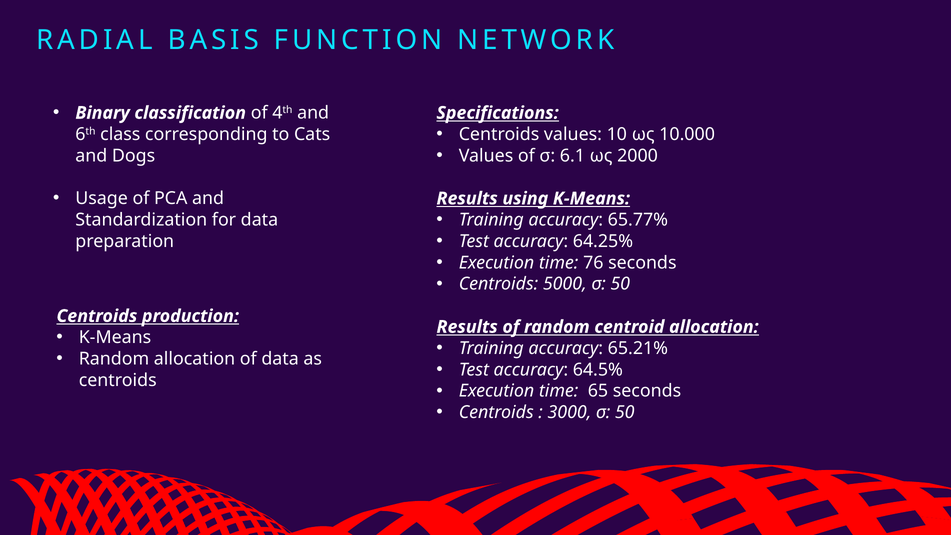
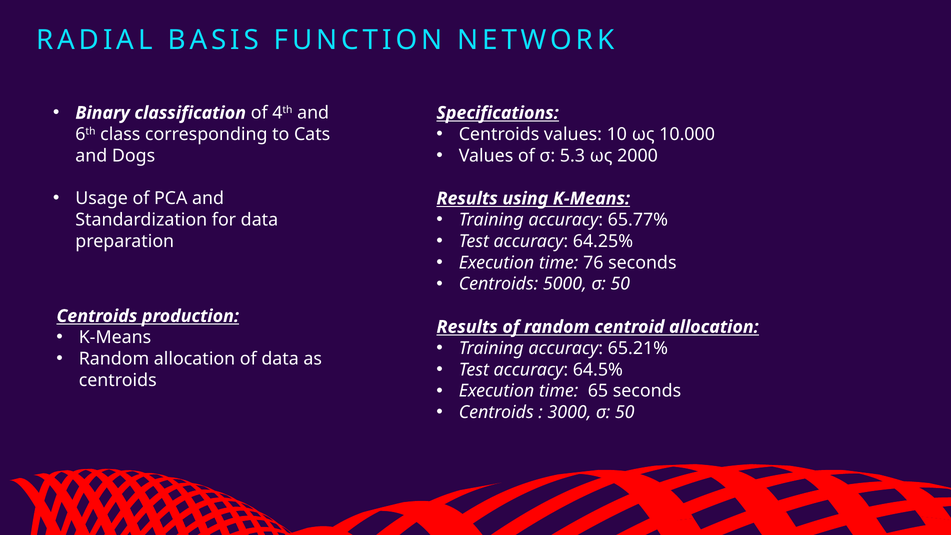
6.1: 6.1 -> 5.3
